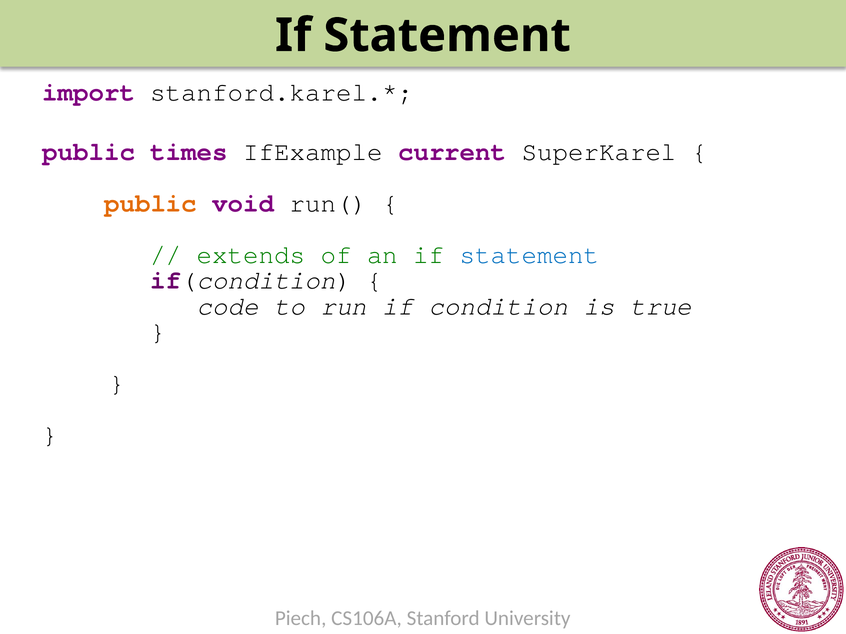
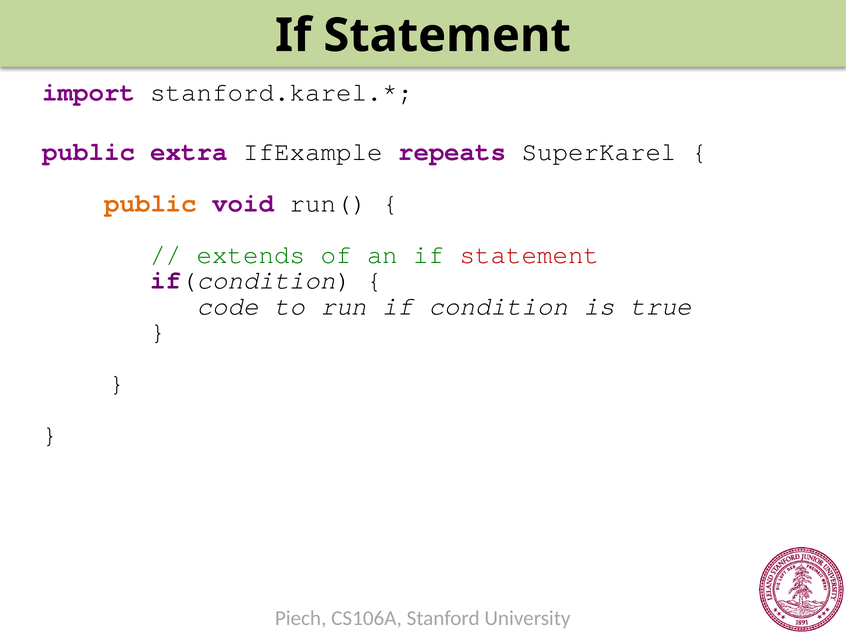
times: times -> extra
current: current -> repeats
statement at (529, 255) colour: blue -> red
